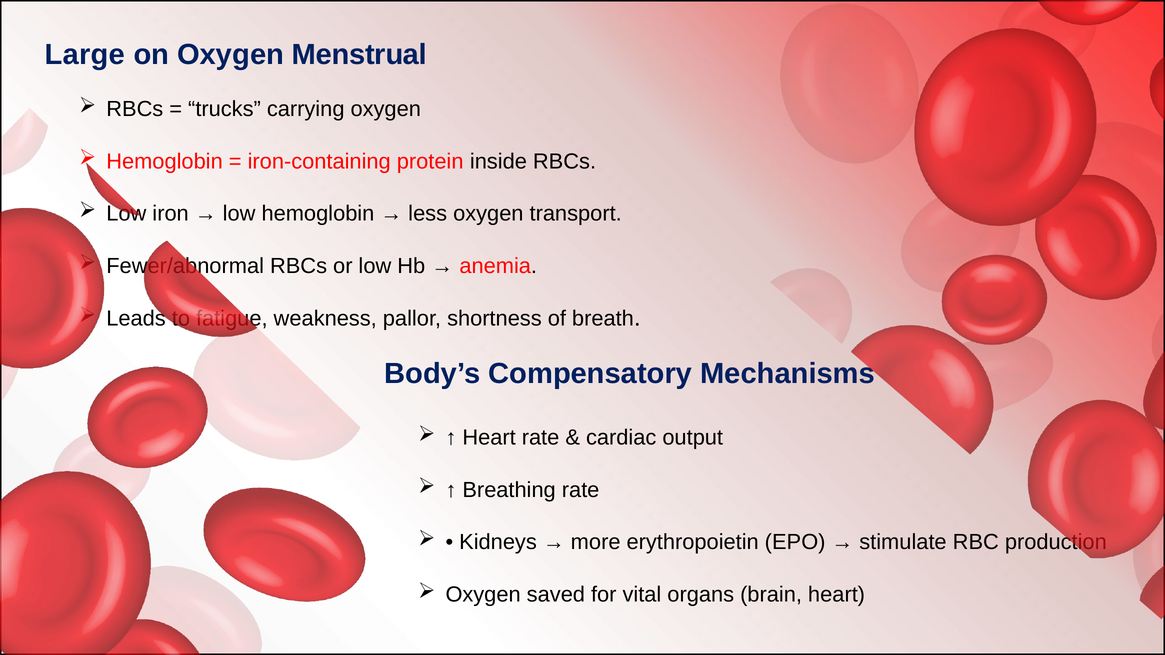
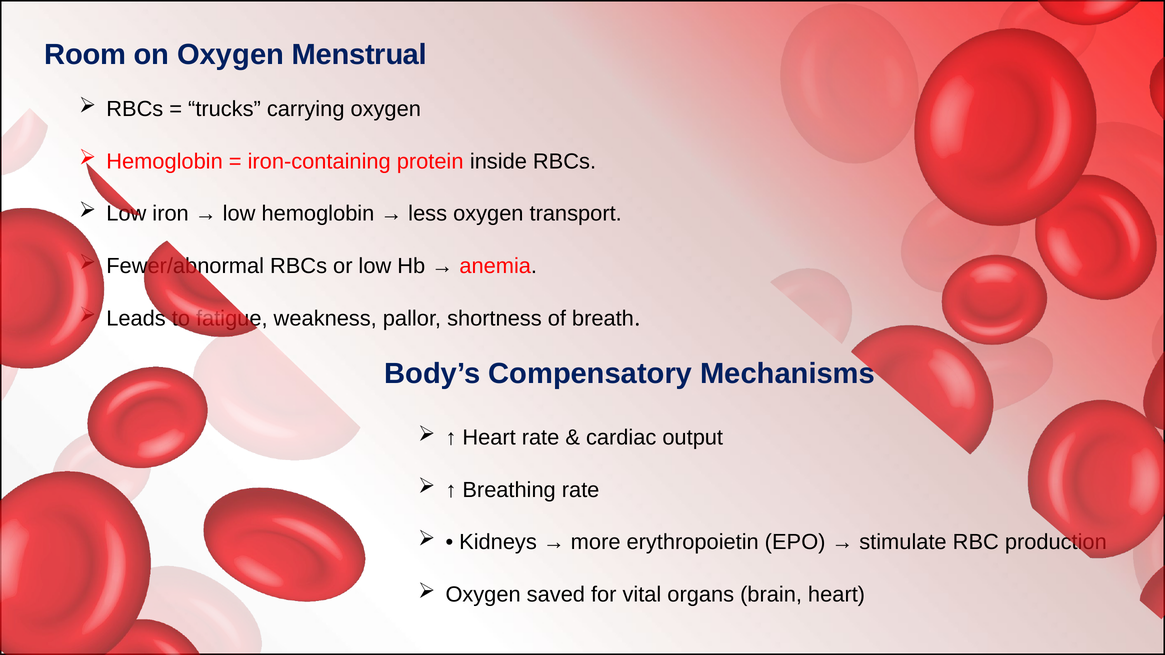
Large: Large -> Room
